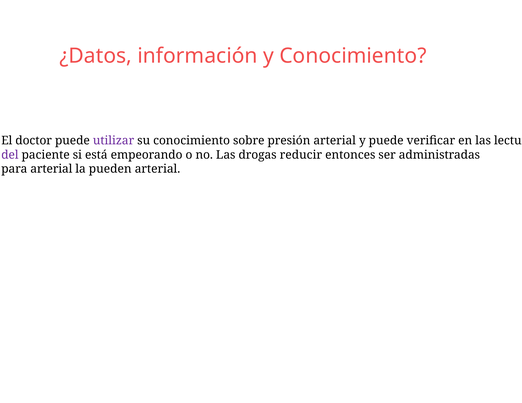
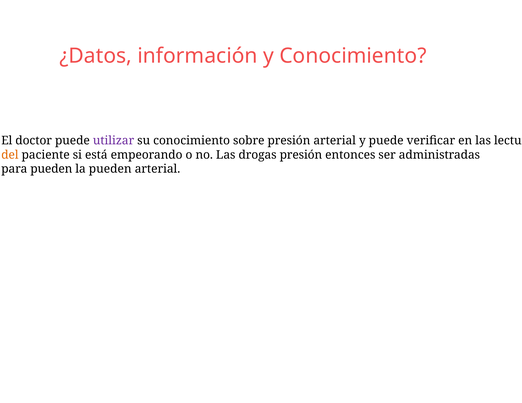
del colour: purple -> orange
drogas reducir: reducir -> presión
para arterial: arterial -> pueden
